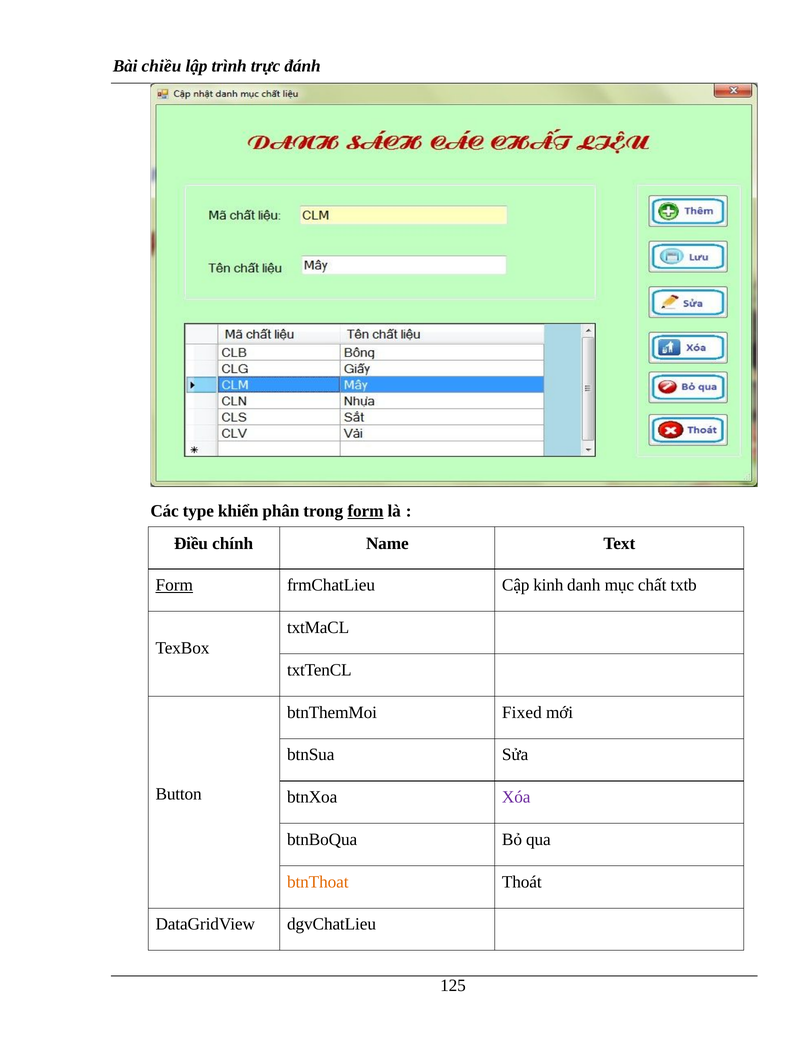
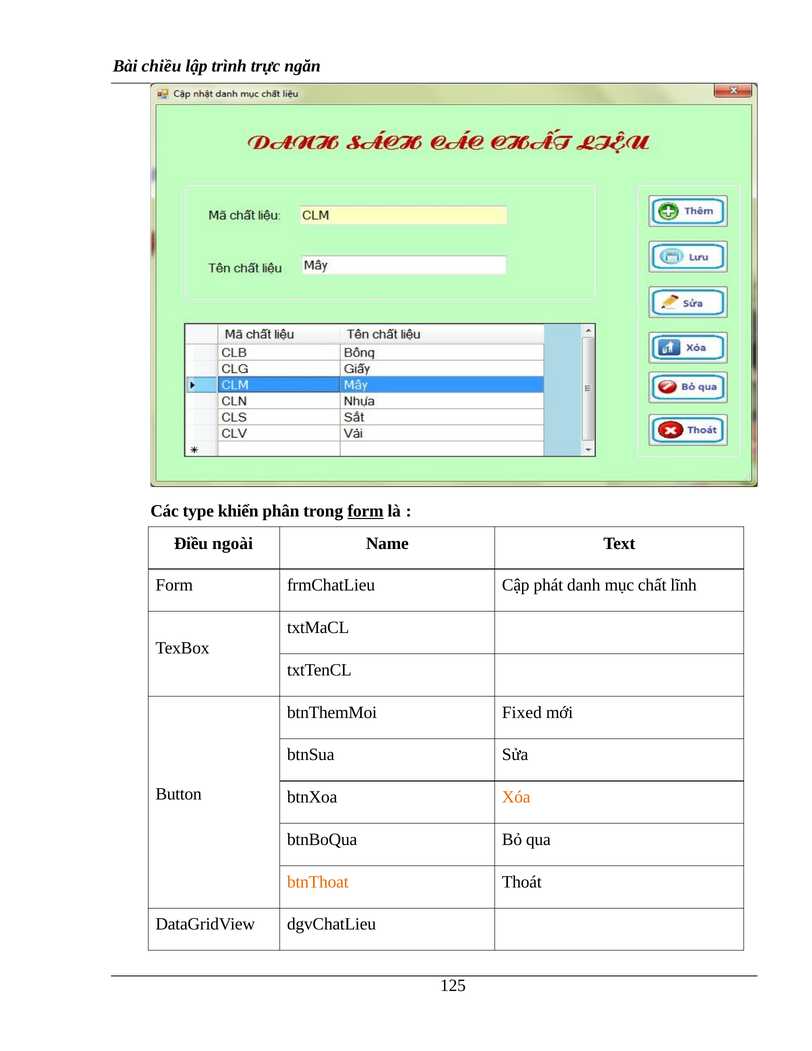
đánh: đánh -> ngăn
chính: chính -> ngoài
Form at (174, 585) underline: present -> none
kinh: kinh -> phát
txtb: txtb -> lĩnh
Xóa colour: purple -> orange
